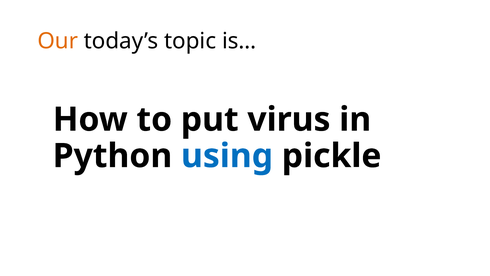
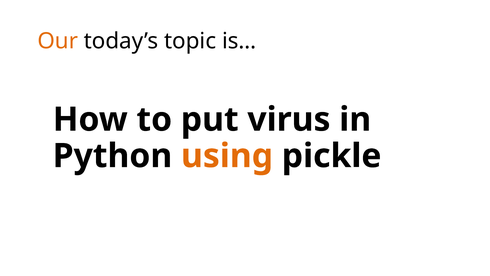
using colour: blue -> orange
